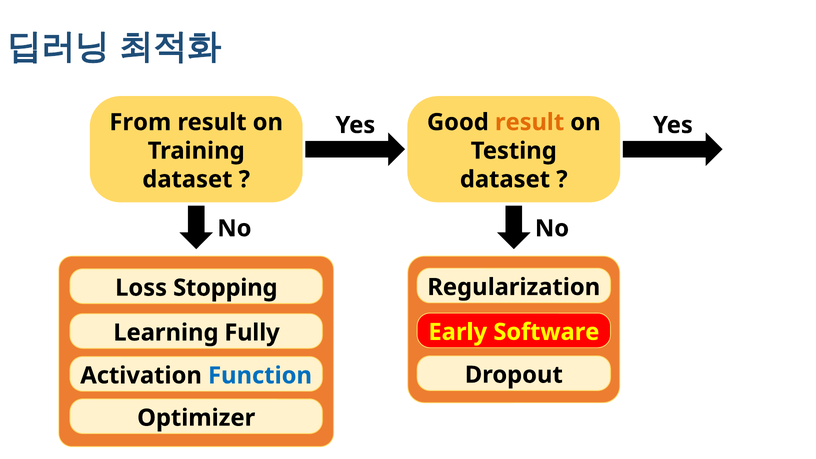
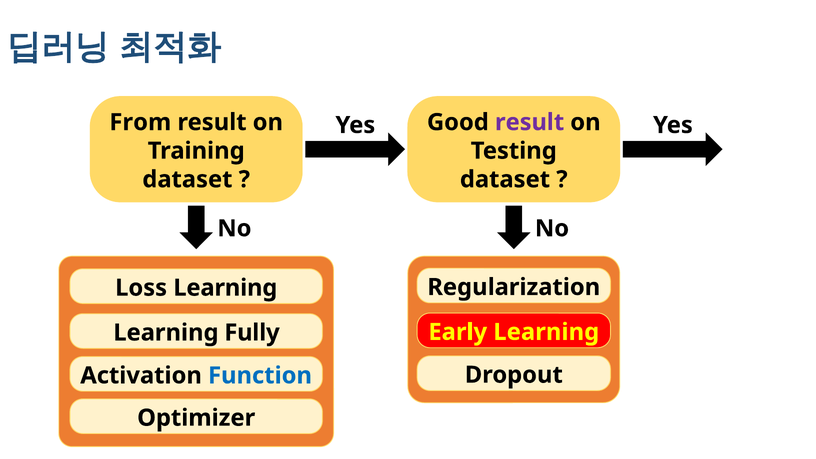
result at (530, 122) colour: orange -> purple
Loss Stopping: Stopping -> Learning
Early Software: Software -> Learning
